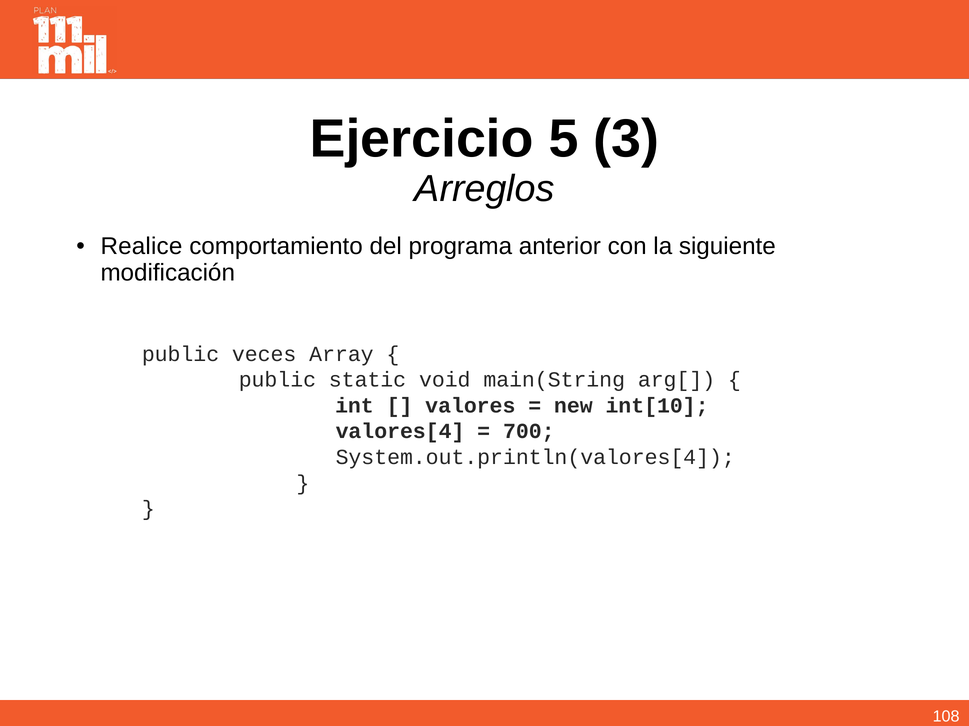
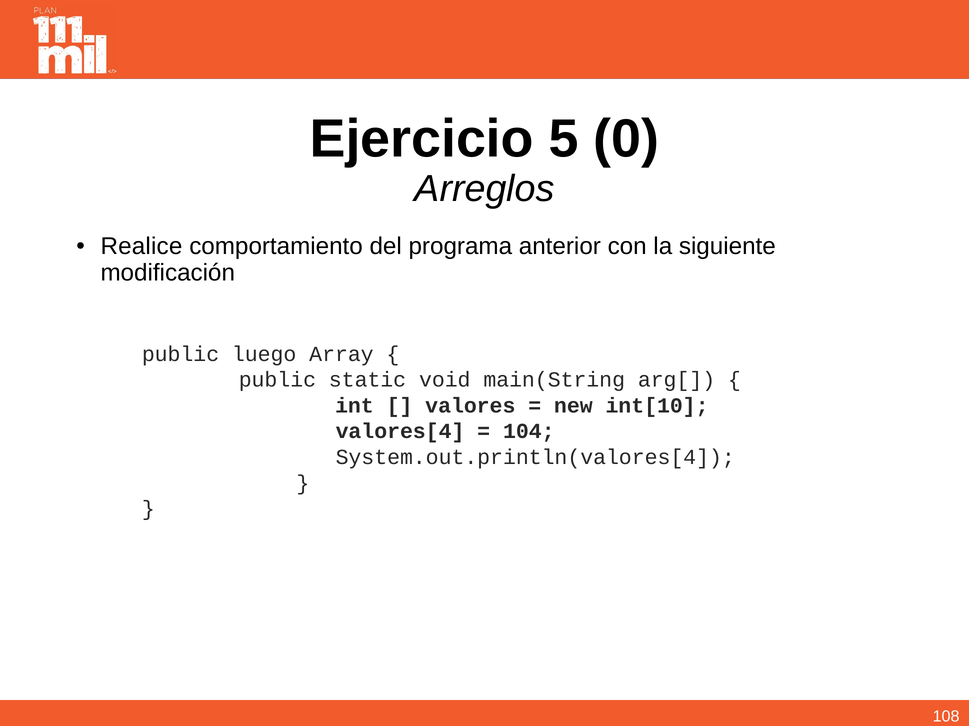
3: 3 -> 0
veces: veces -> luego
700: 700 -> 104
